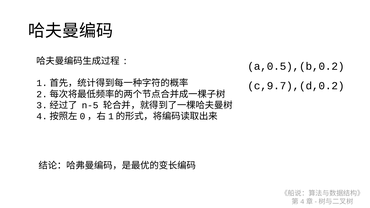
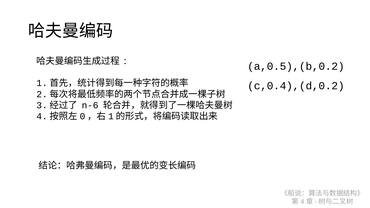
c,9.7),(d,0.2: c,9.7),(d,0.2 -> c,0.4),(d,0.2
n-5: n-5 -> n-6
